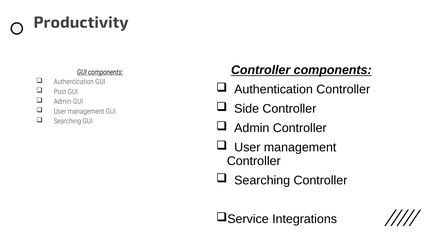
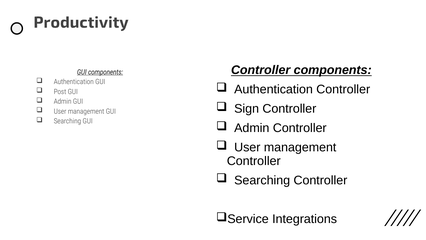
Side: Side -> Sign
